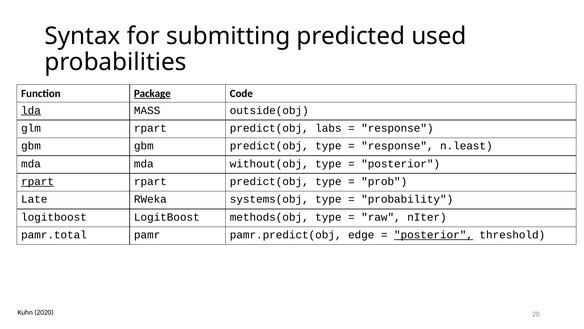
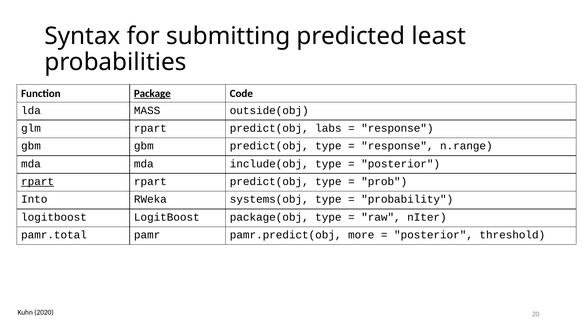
used: used -> least
lda underline: present -> none
n.least: n.least -> n.range
without(obj: without(obj -> include(obj
Late: Late -> Into
methods(obj: methods(obj -> package(obj
edge: edge -> more
posterior at (433, 235) underline: present -> none
